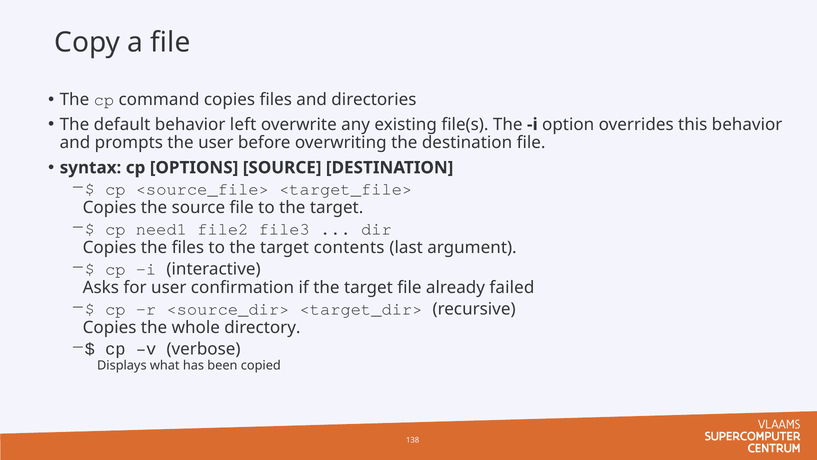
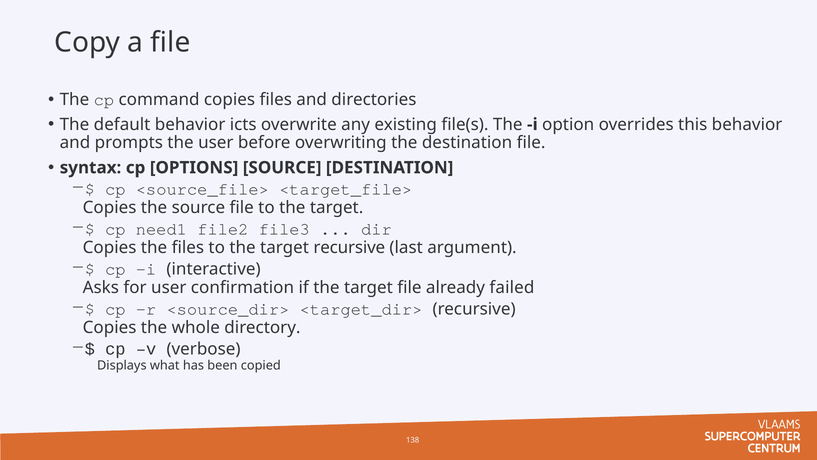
left: left -> icts
target contents: contents -> recursive
